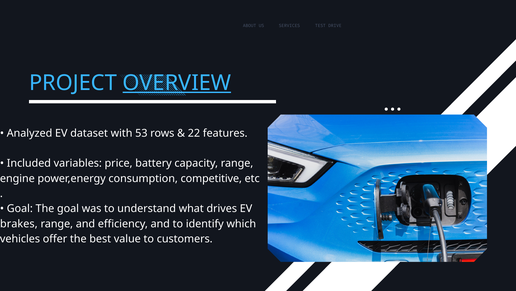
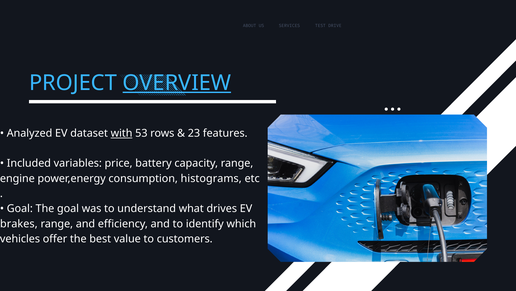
with underline: none -> present
22: 22 -> 23
competitive: competitive -> histograms
